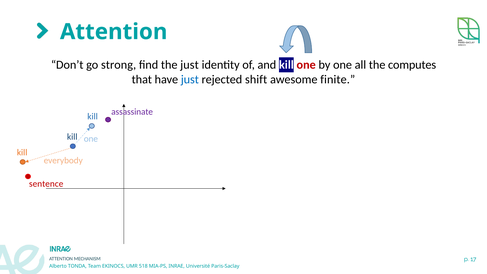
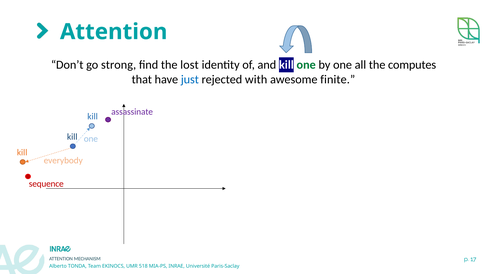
the just: just -> lost
one at (306, 65) colour: red -> green
shift: shift -> with
sentence: sentence -> sequence
